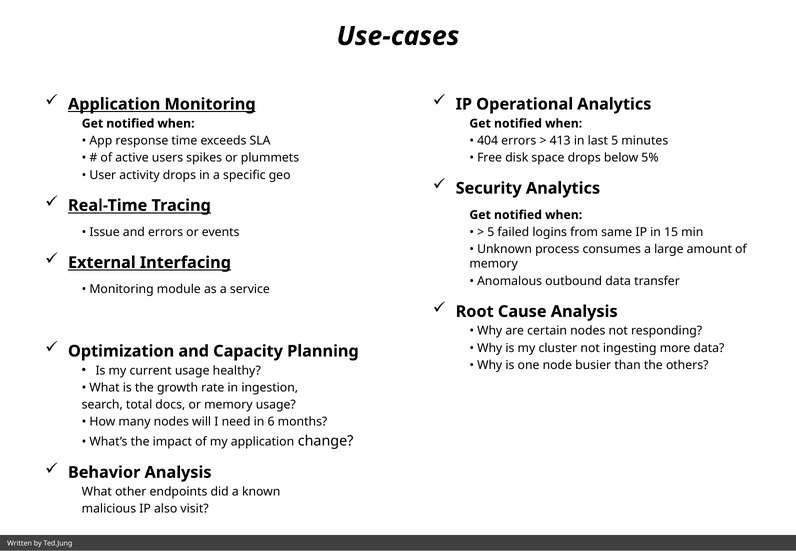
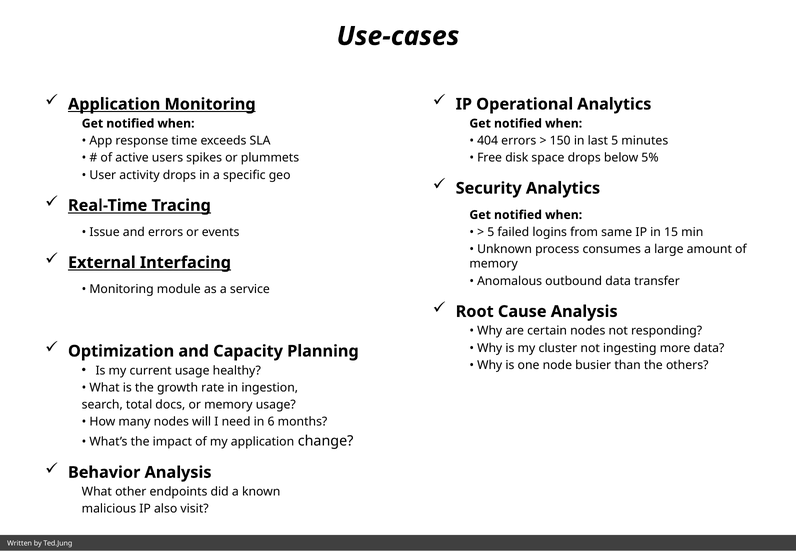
413: 413 -> 150
